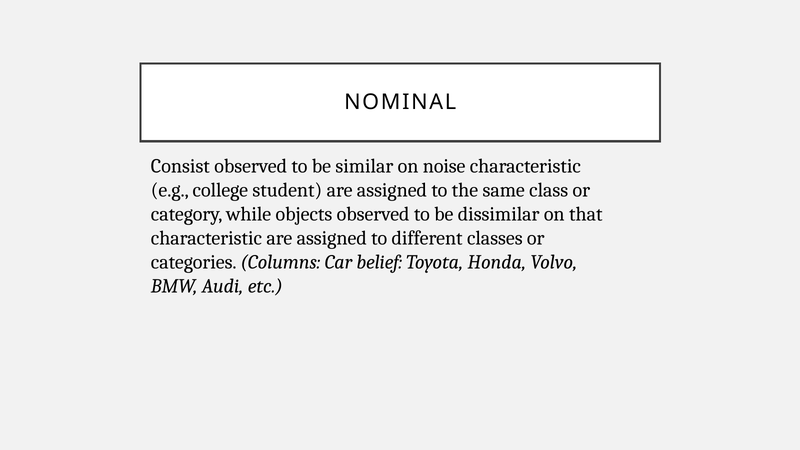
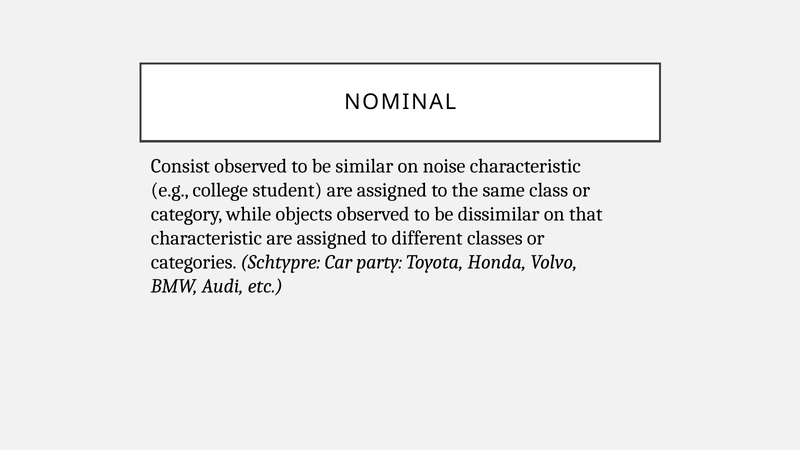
Columns: Columns -> Schtypre
belief: belief -> party
